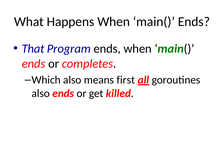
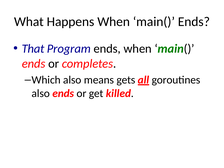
first: first -> gets
